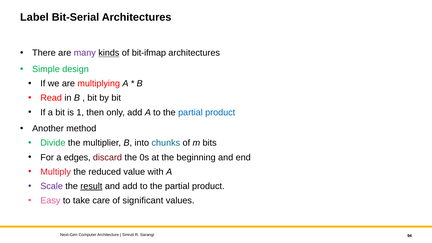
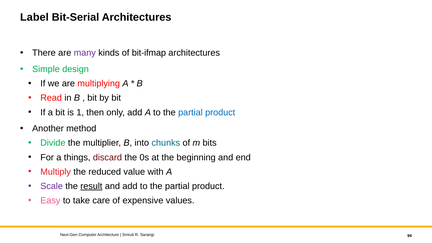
kinds underline: present -> none
edges: edges -> things
significant: significant -> expensive
